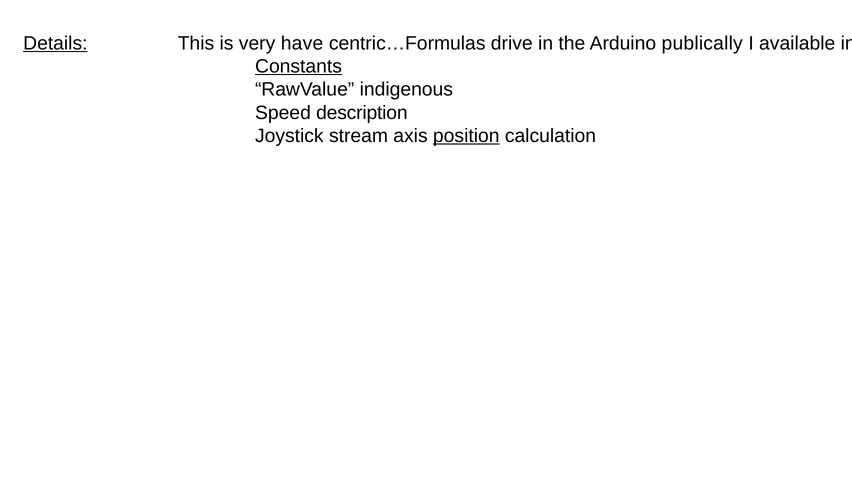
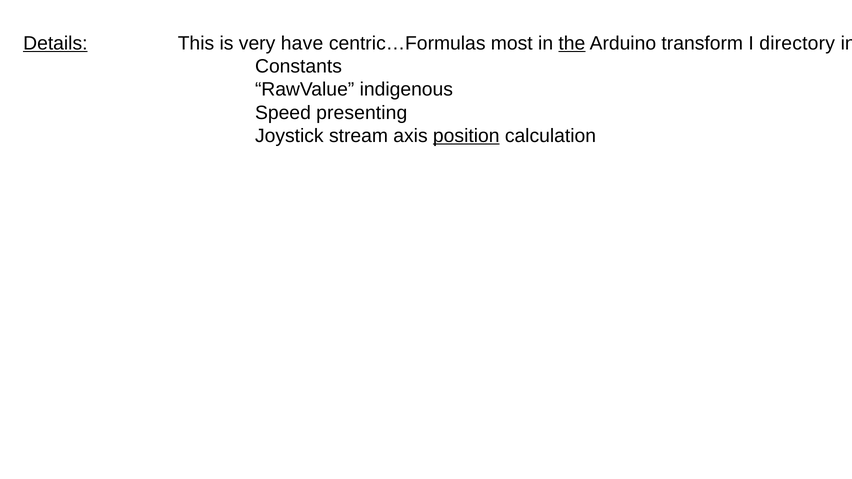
drive: drive -> most
the underline: none -> present
publically: publically -> transform
available: available -> directory
Constants underline: present -> none
description: description -> presenting
